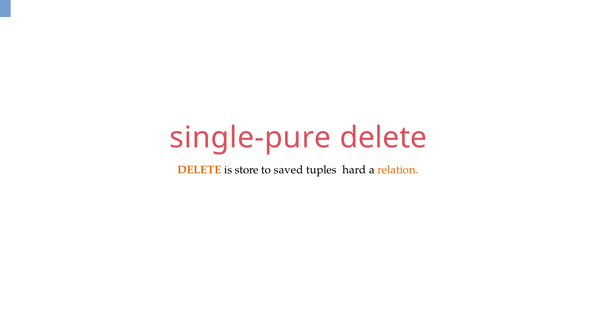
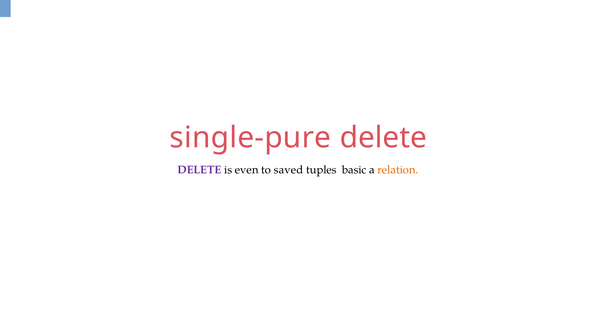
DELETE at (199, 170) colour: orange -> purple
store: store -> even
hard: hard -> basic
